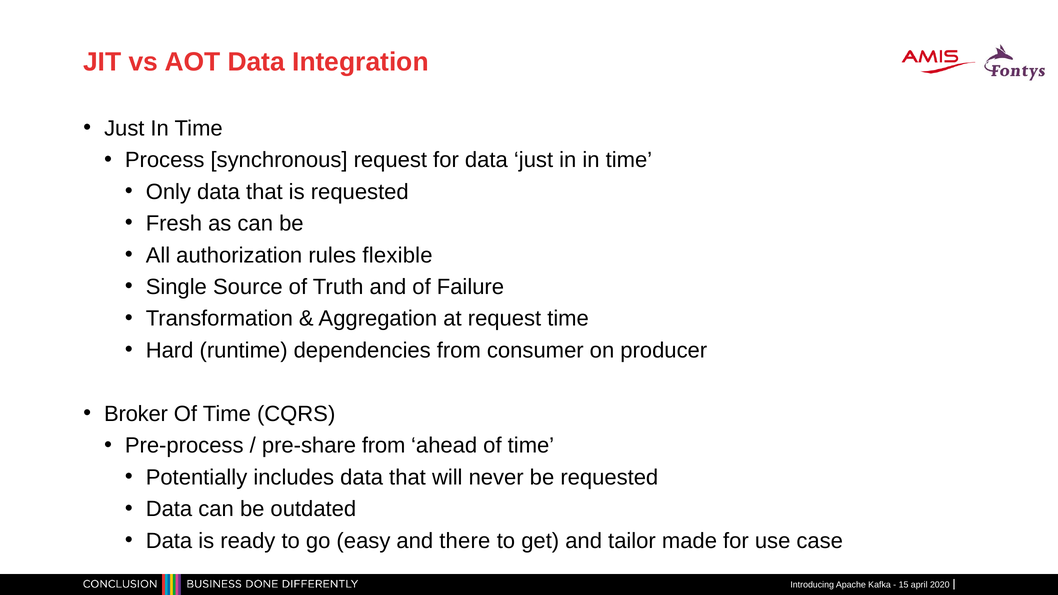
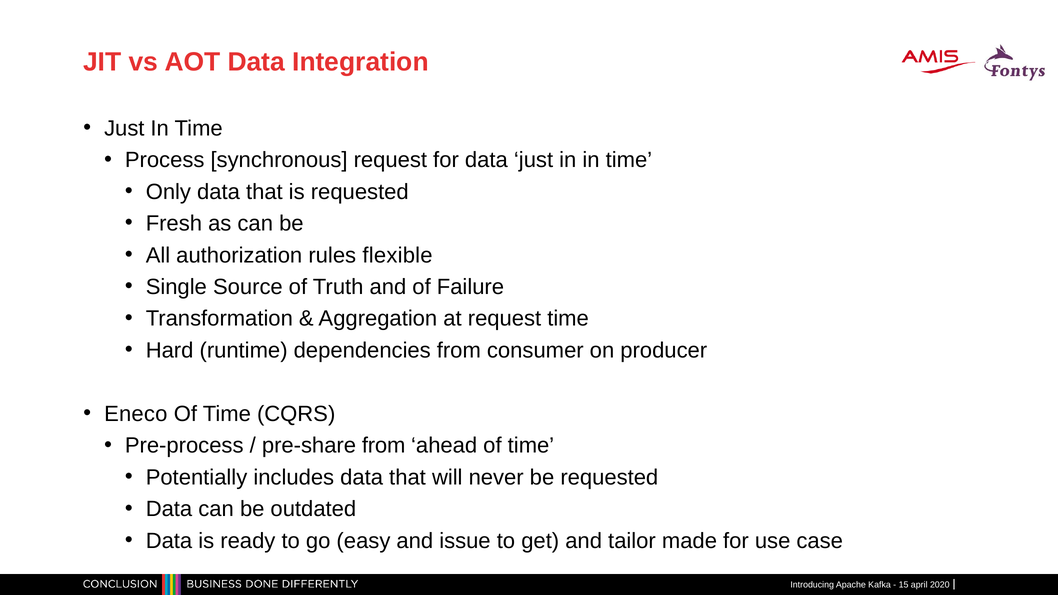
Broker: Broker -> Eneco
there: there -> issue
